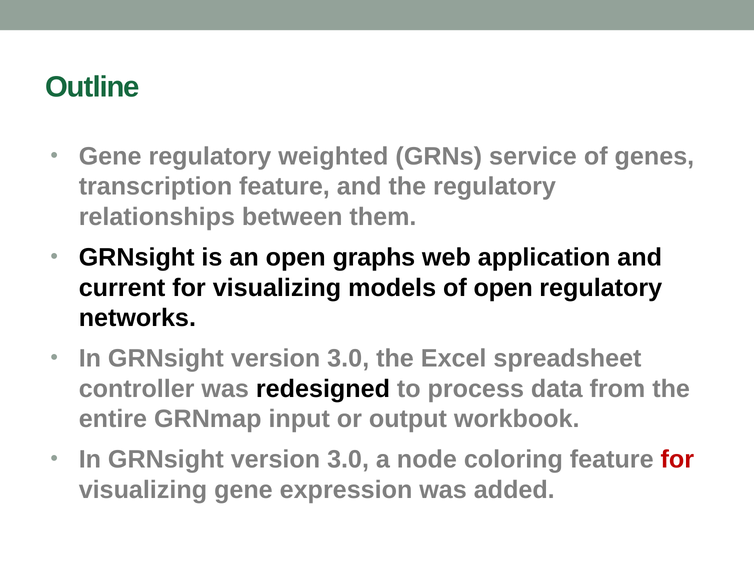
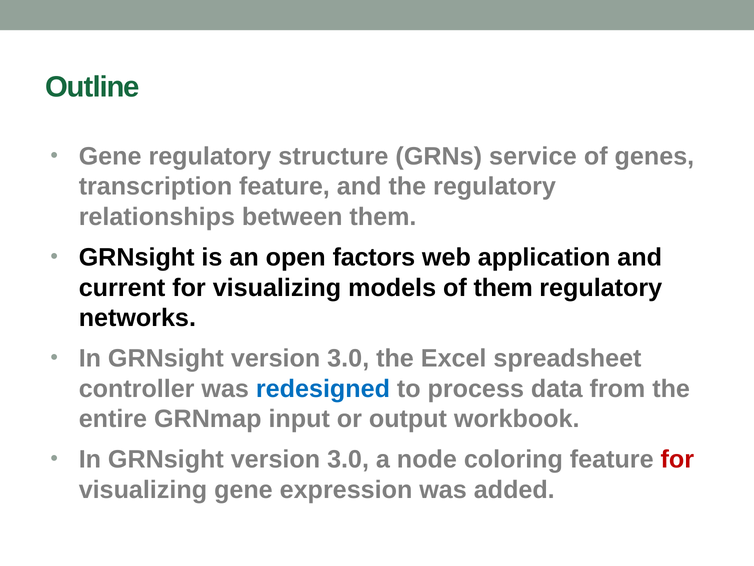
weighted: weighted -> structure
graphs: graphs -> factors
of open: open -> them
redesigned colour: black -> blue
